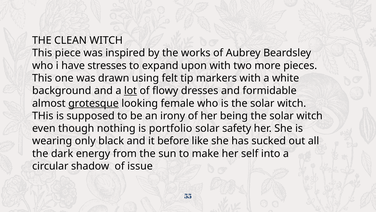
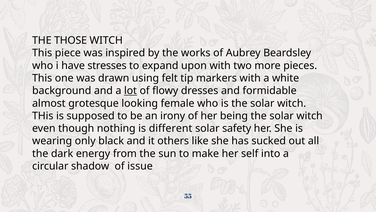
CLEAN: CLEAN -> THOSE
grotesque underline: present -> none
portfolio: portfolio -> different
before: before -> others
